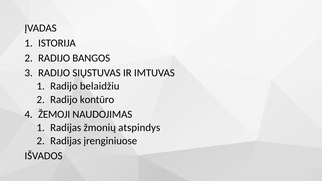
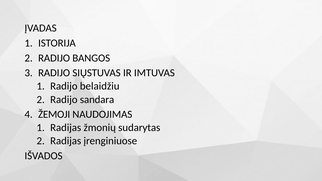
kontūro: kontūro -> sandara
atspindys: atspindys -> sudarytas
